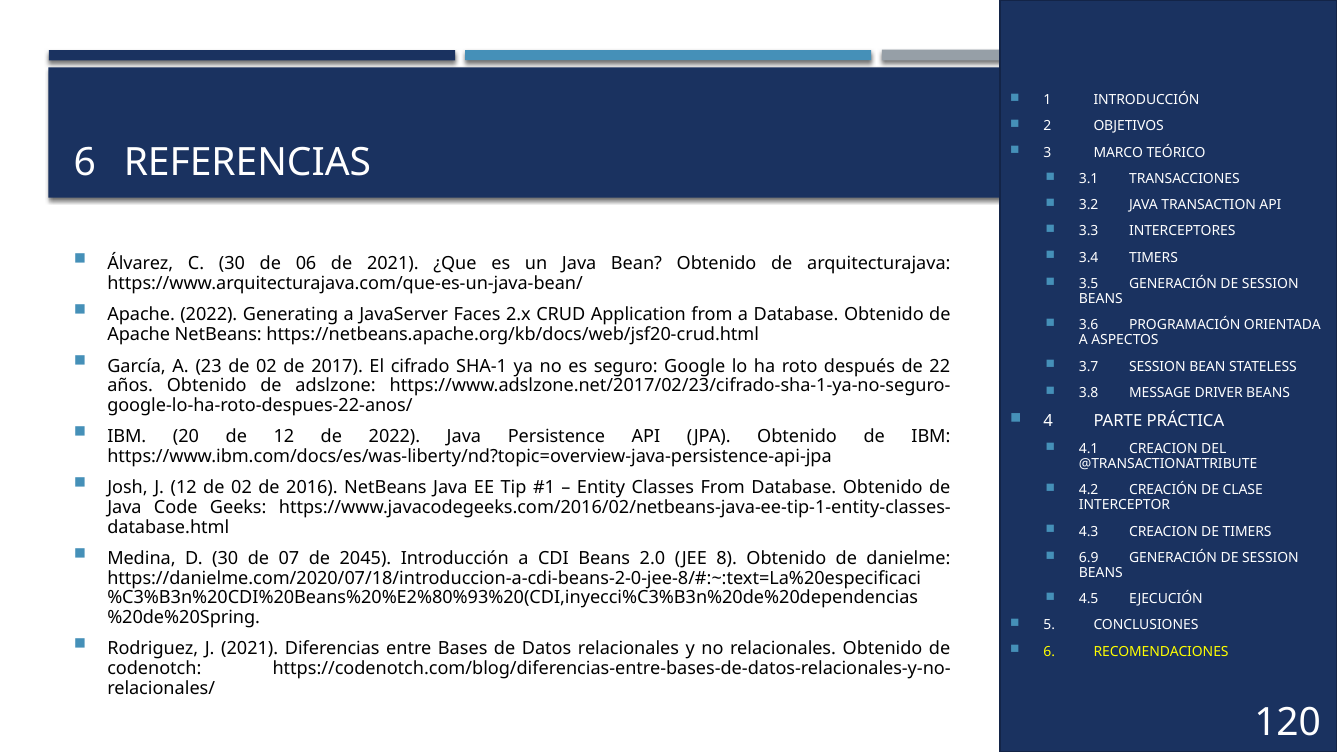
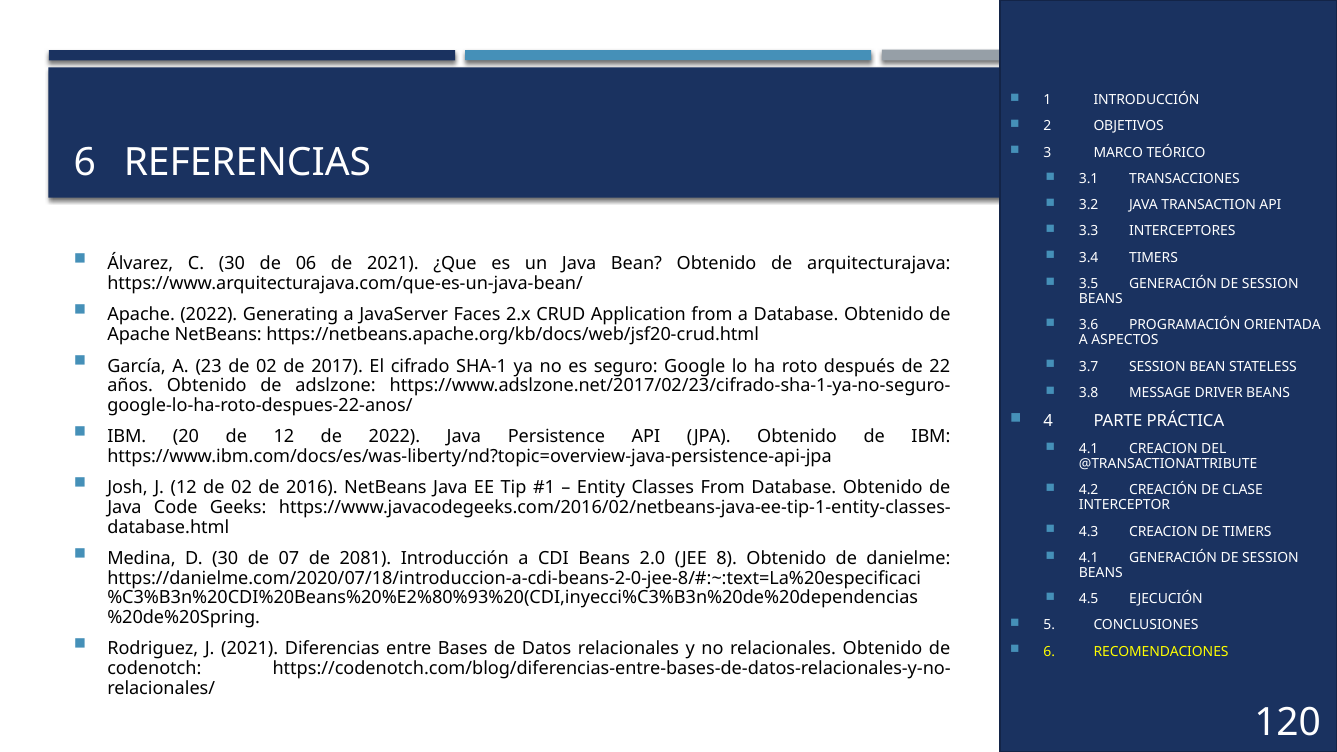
2045: 2045 -> 2081
6.9 at (1089, 558): 6.9 -> 4.1
